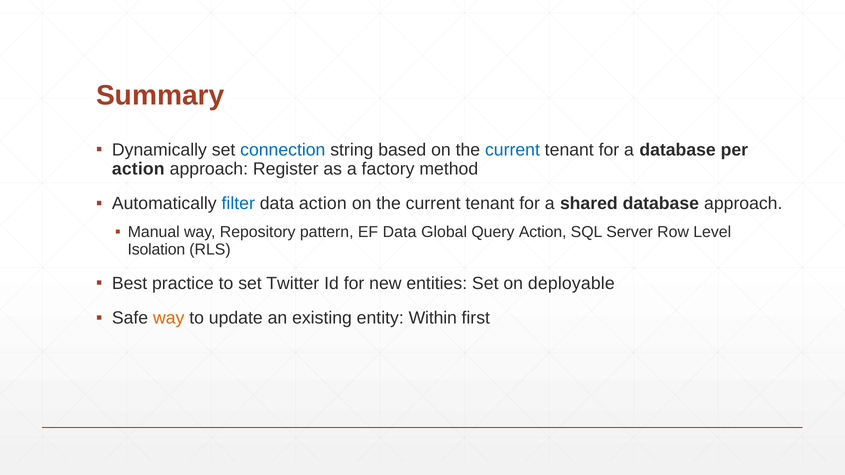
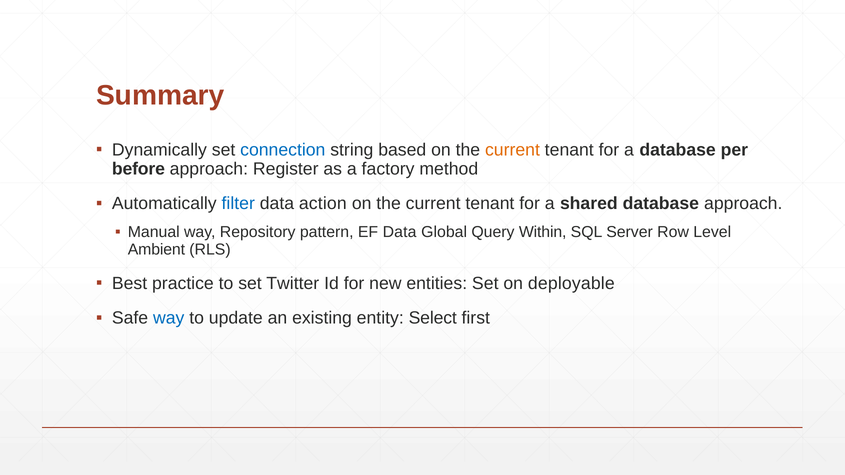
current at (512, 150) colour: blue -> orange
action at (138, 169): action -> before
Query Action: Action -> Within
Isolation: Isolation -> Ambient
way at (169, 318) colour: orange -> blue
Within: Within -> Select
